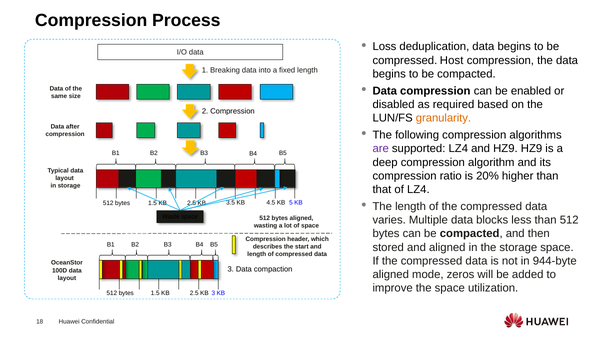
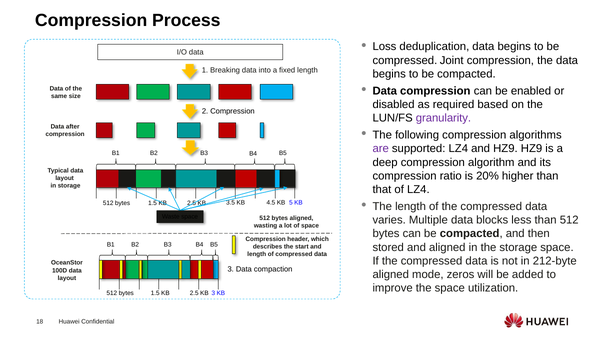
Host: Host -> Joint
granularity colour: orange -> purple
944-byte: 944-byte -> 212-byte
